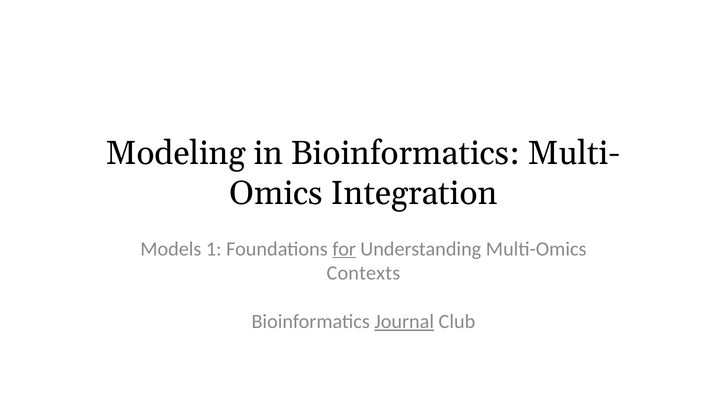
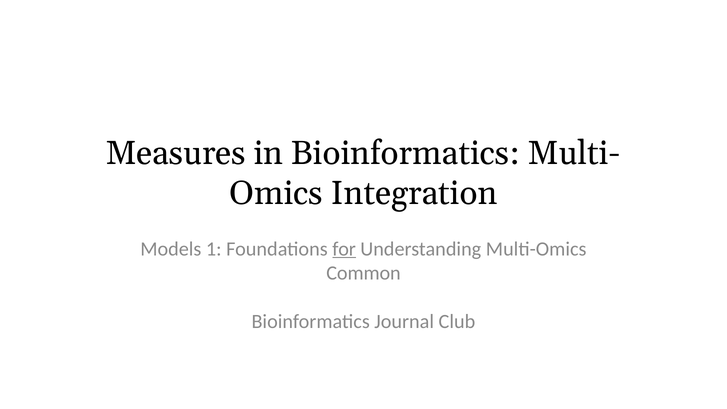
Modeling: Modeling -> Measures
Contexts: Contexts -> Common
Journal underline: present -> none
